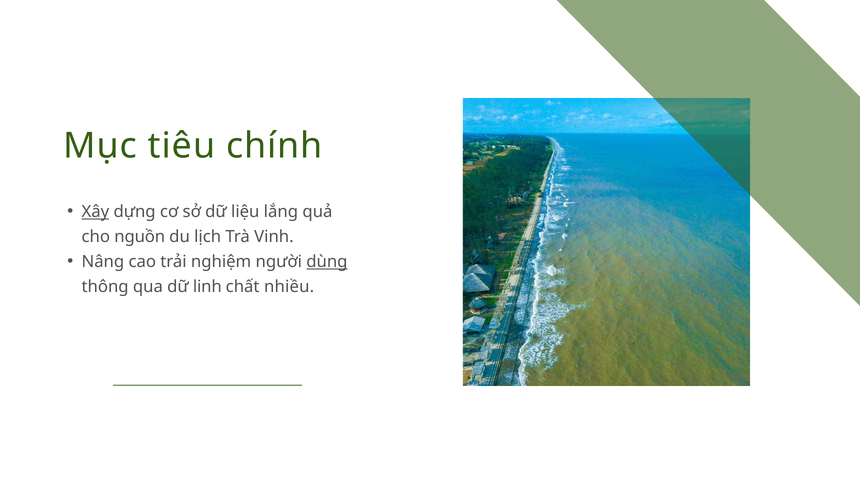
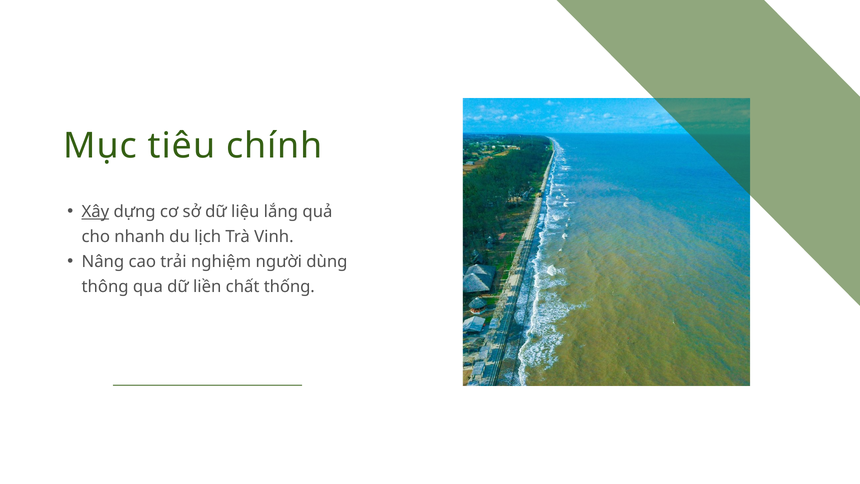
nguồn: nguồn -> nhanh
dùng underline: present -> none
linh: linh -> liền
nhiều: nhiều -> thống
